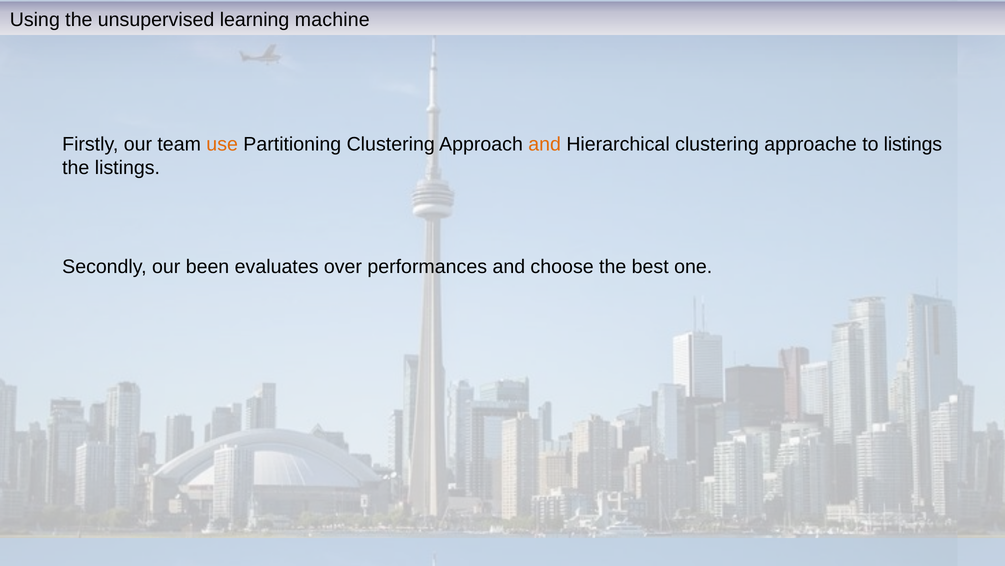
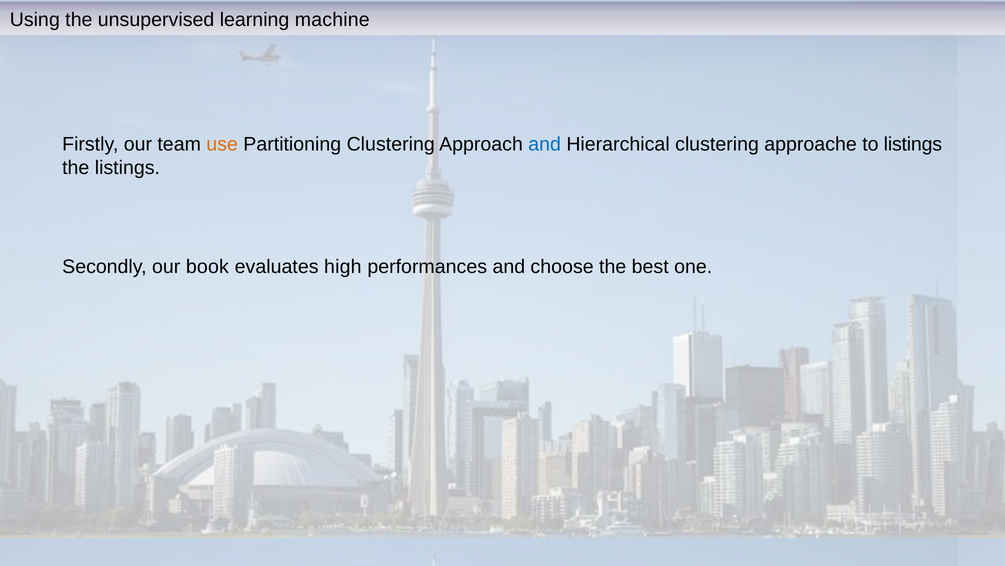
and at (545, 144) colour: orange -> blue
been: been -> book
over: over -> high
